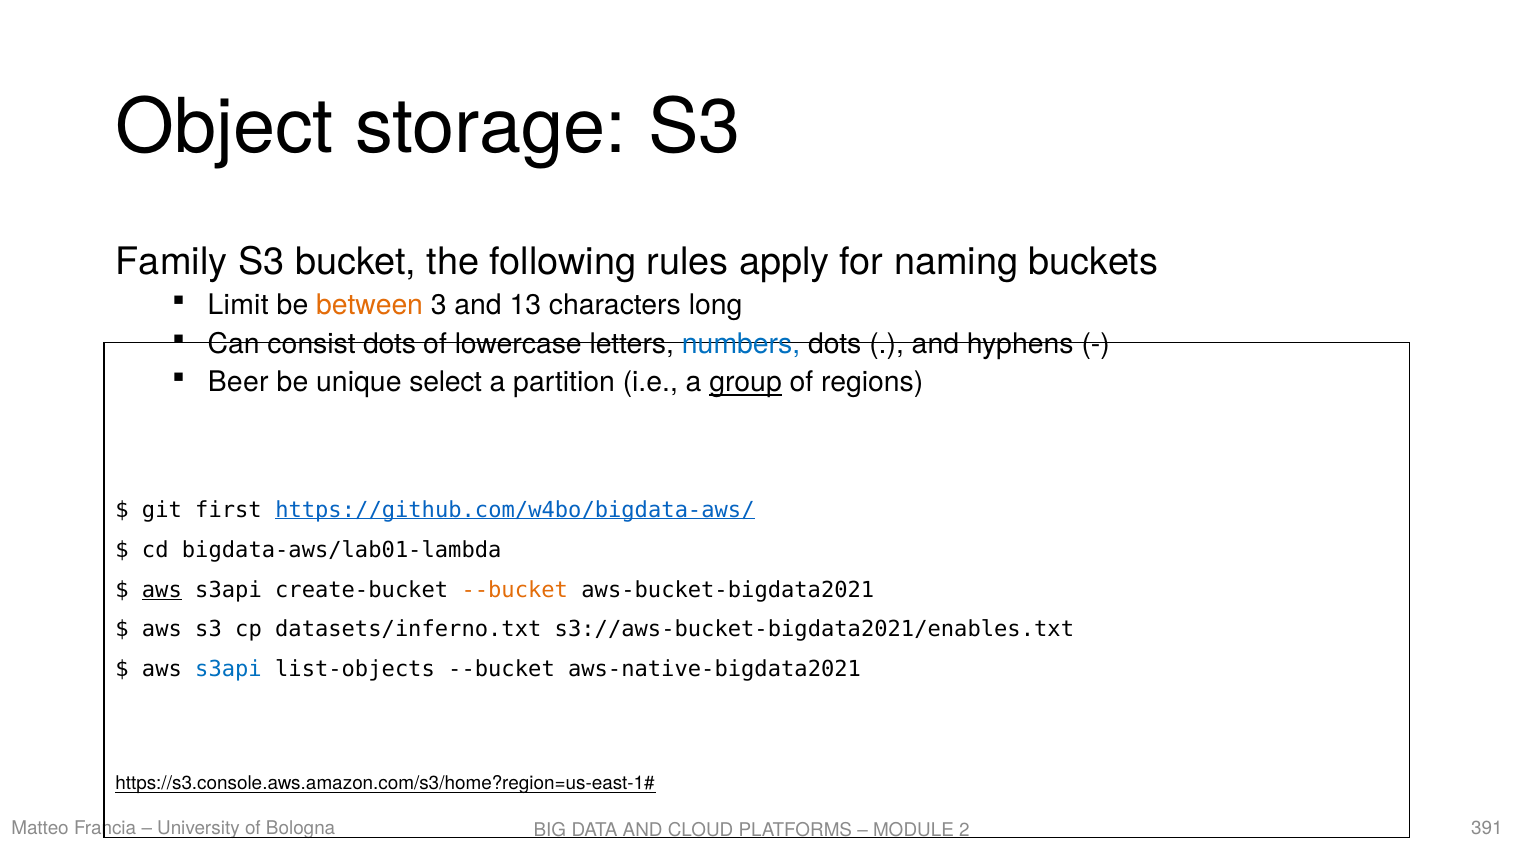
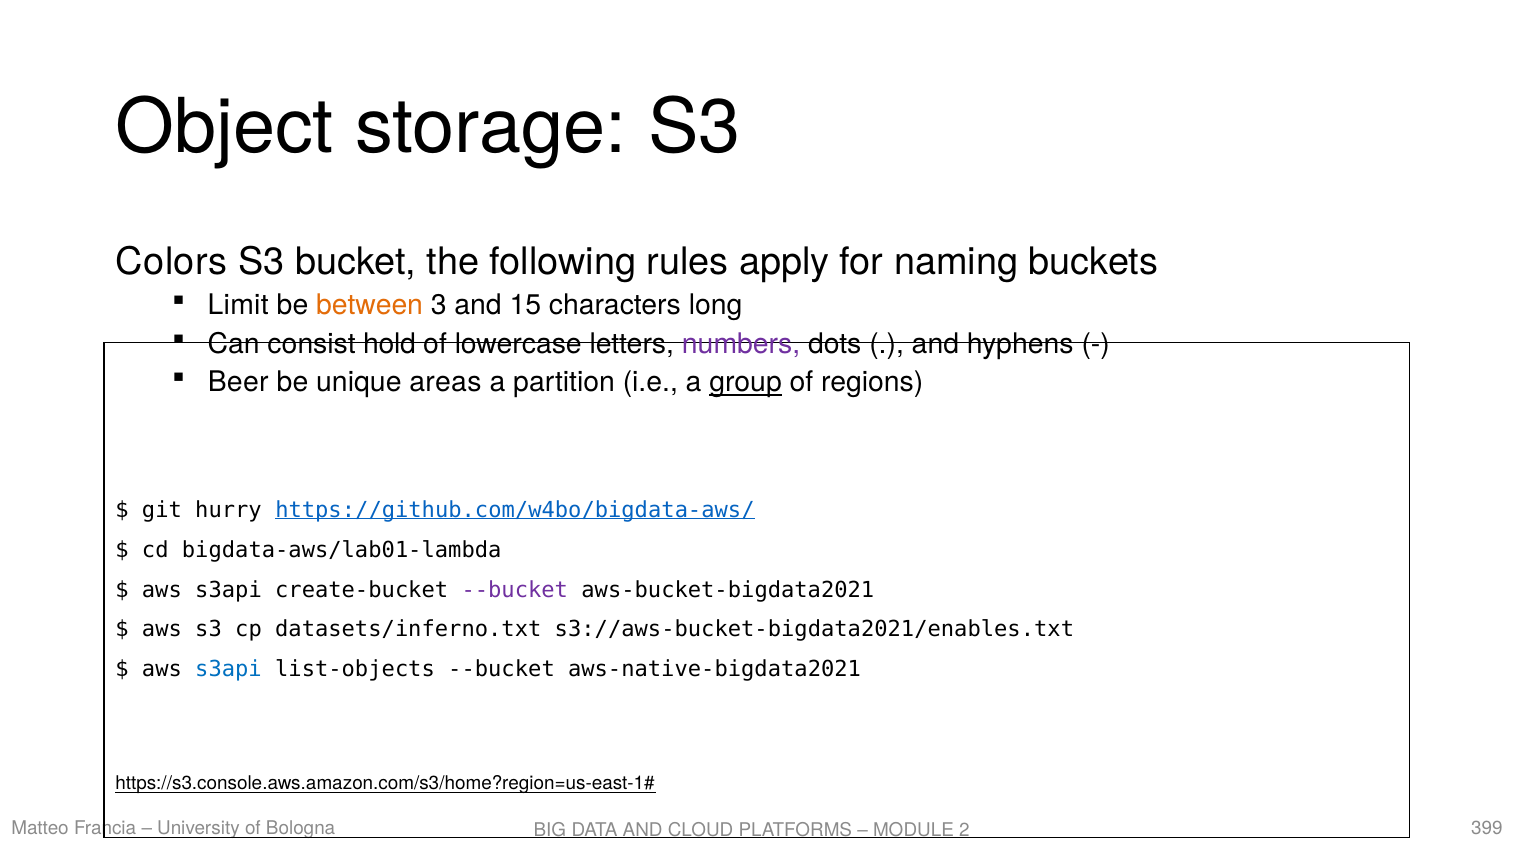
Family: Family -> Colors
13: 13 -> 15
consist dots: dots -> hold
numbers colour: blue -> purple
select: select -> areas
first: first -> hurry
aws at (162, 590) underline: present -> none
--bucket at (515, 590) colour: orange -> purple
391: 391 -> 399
